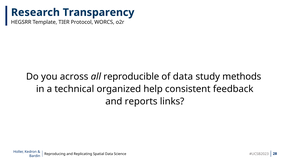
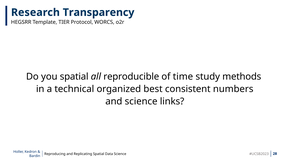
you across: across -> spatial
of data: data -> time
help: help -> best
feedback: feedback -> numbers
and reports: reports -> science
